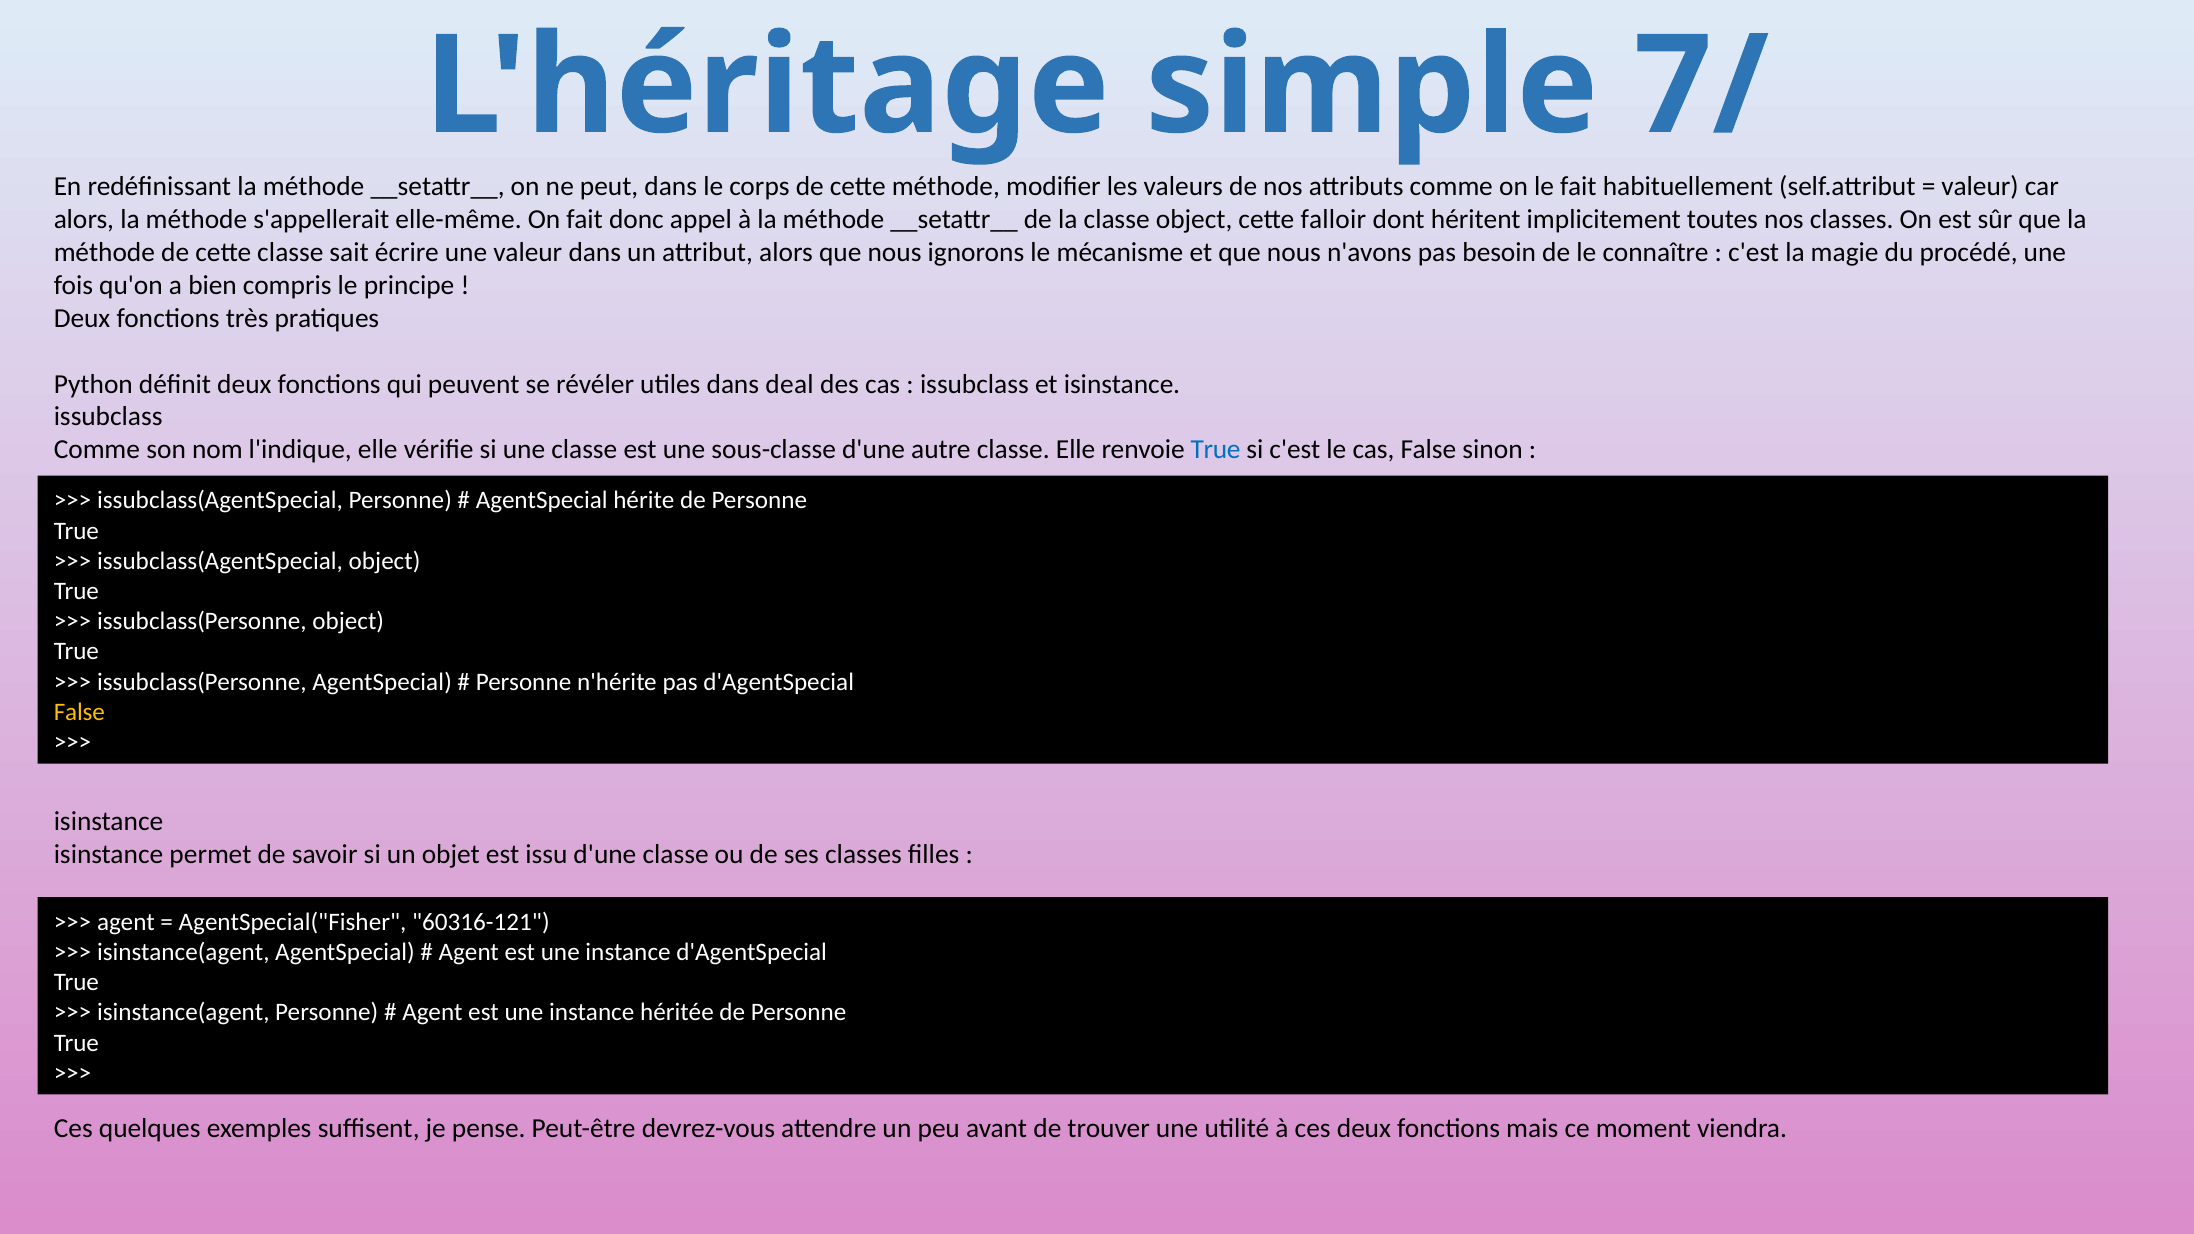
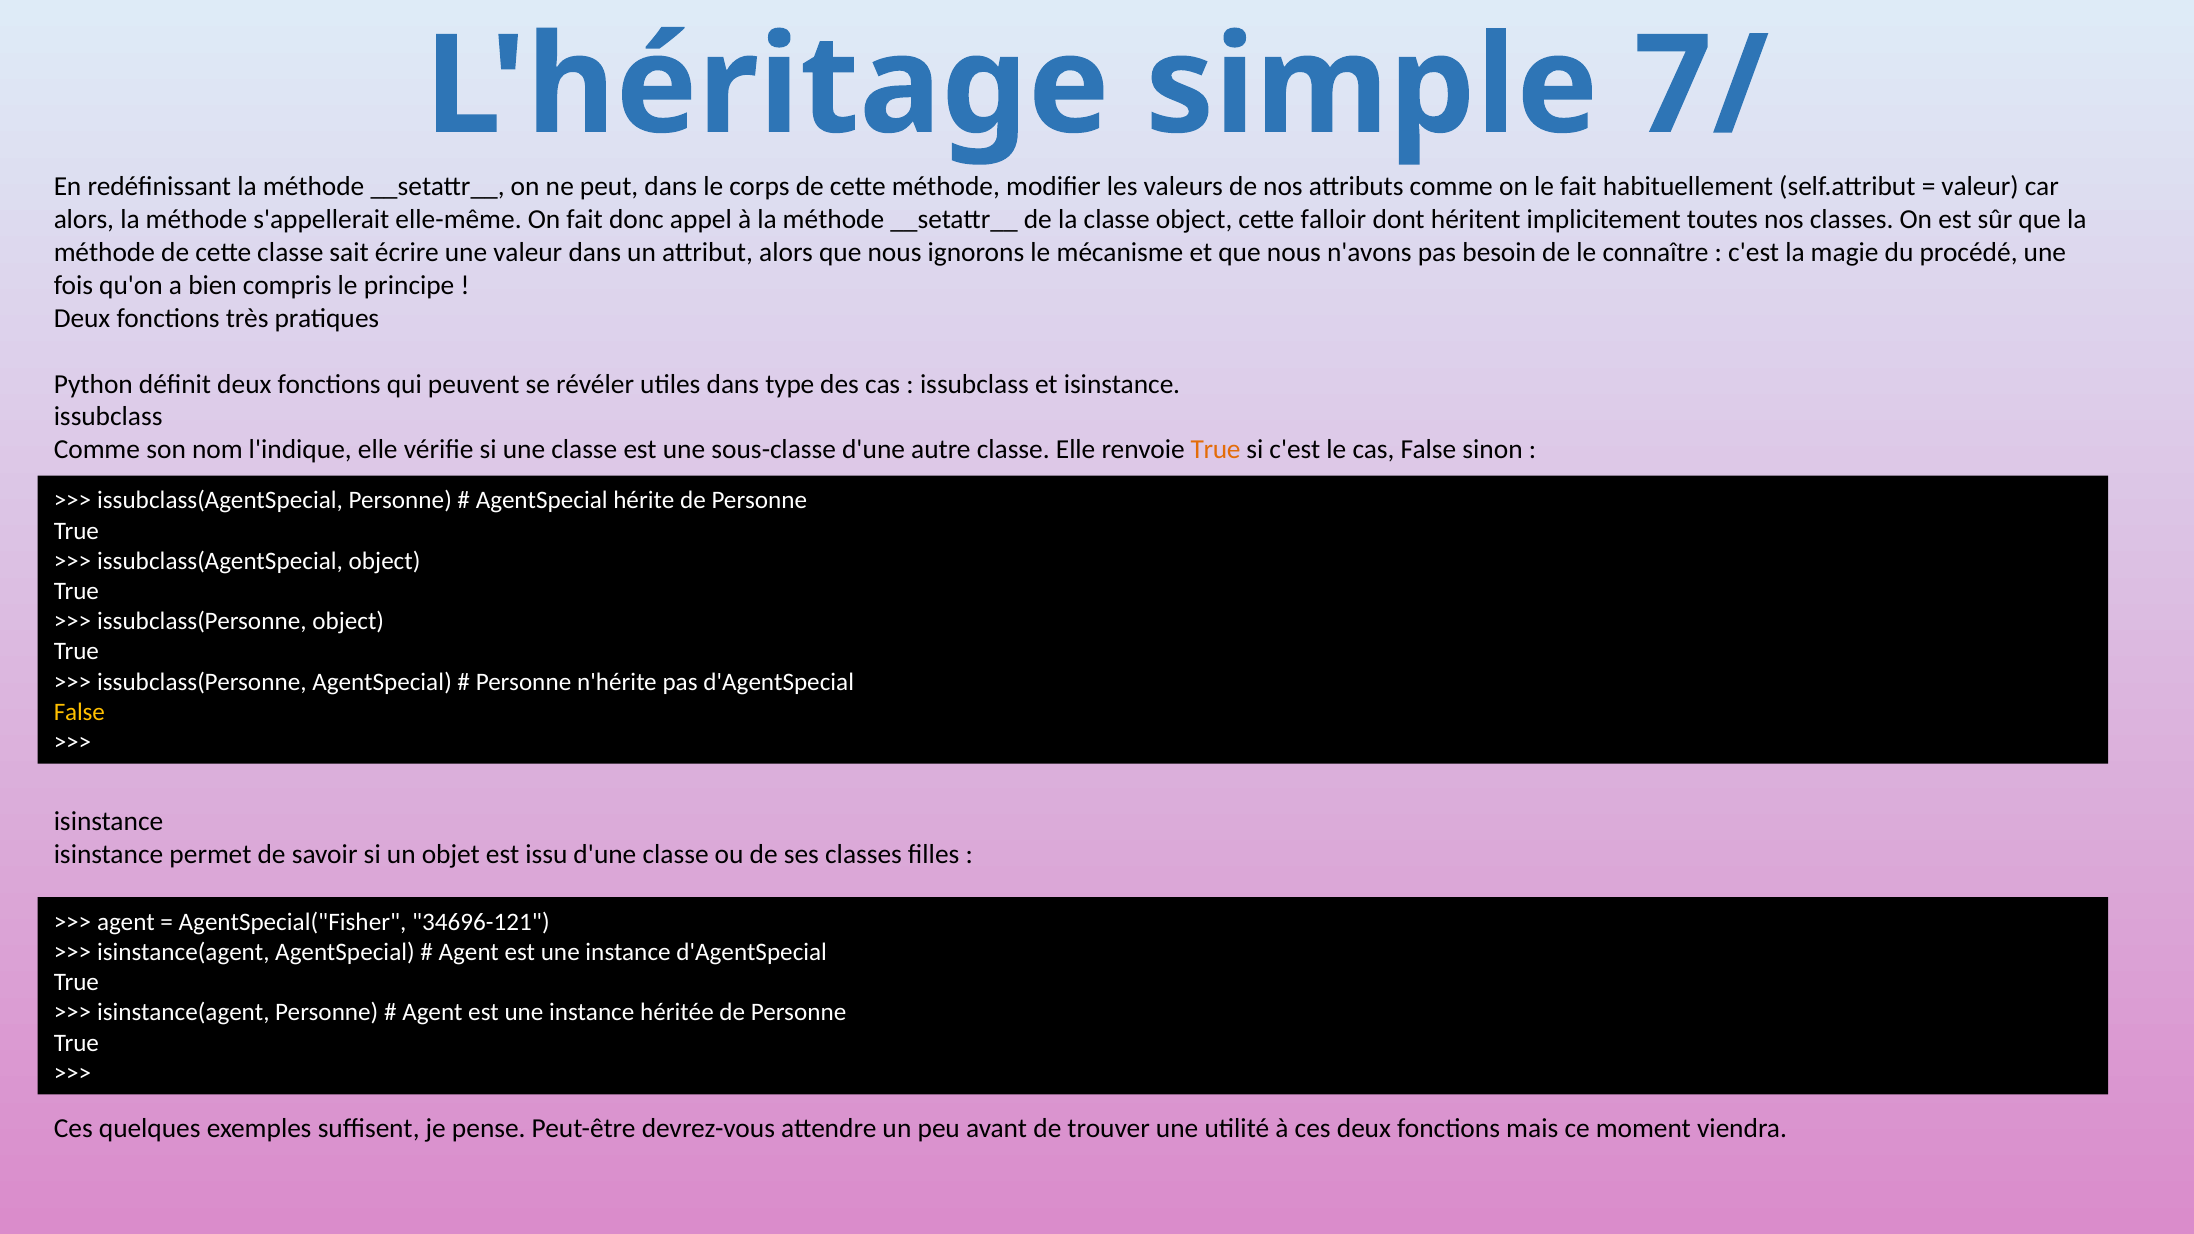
deal: deal -> type
True at (1216, 450) colour: blue -> orange
60316-121: 60316-121 -> 34696-121
